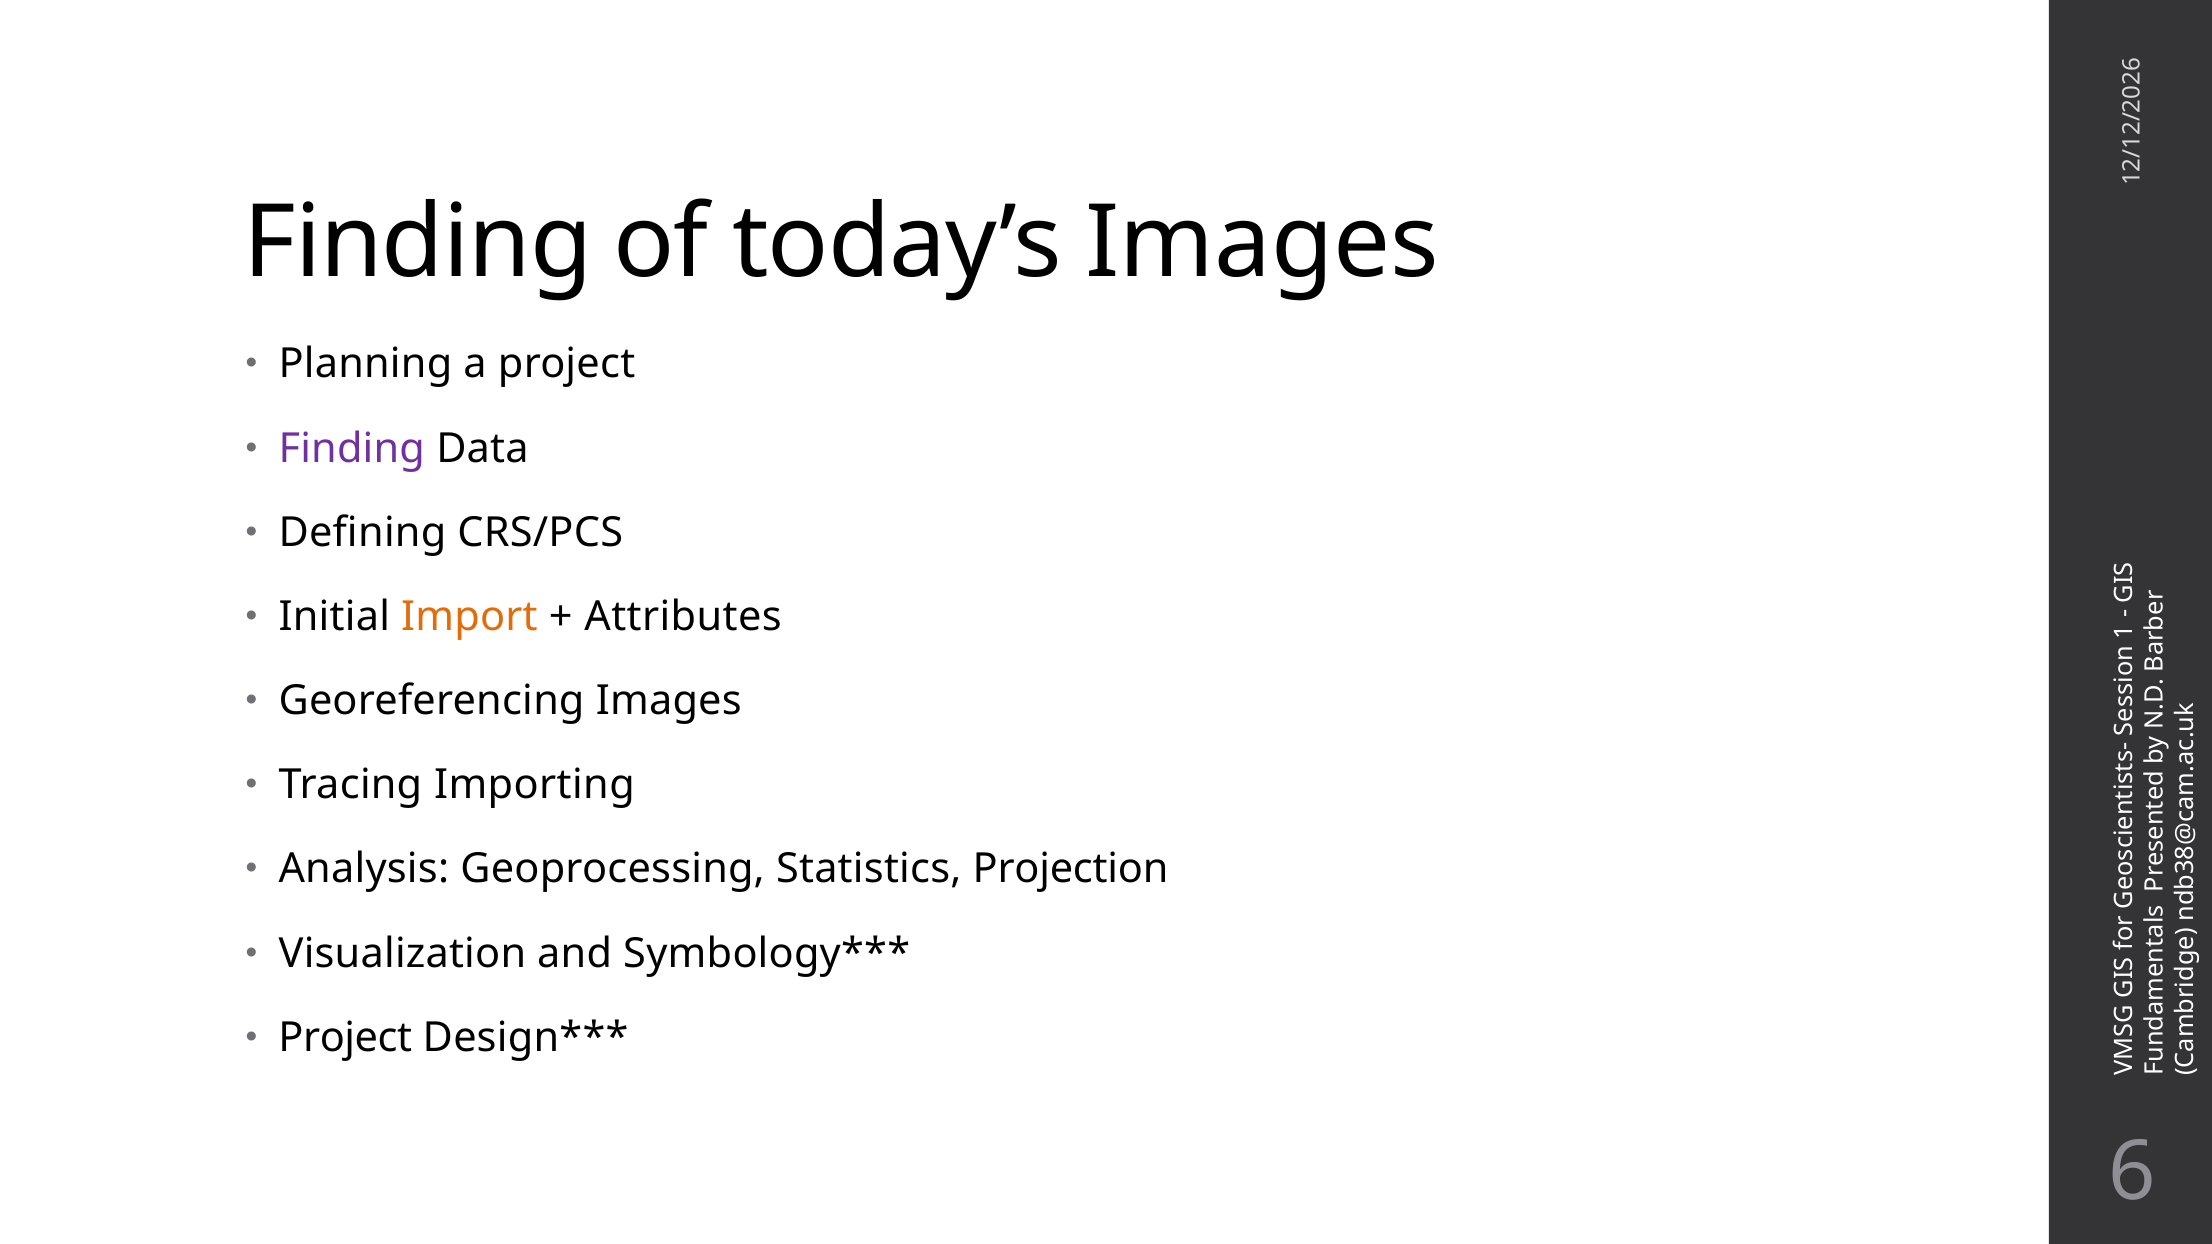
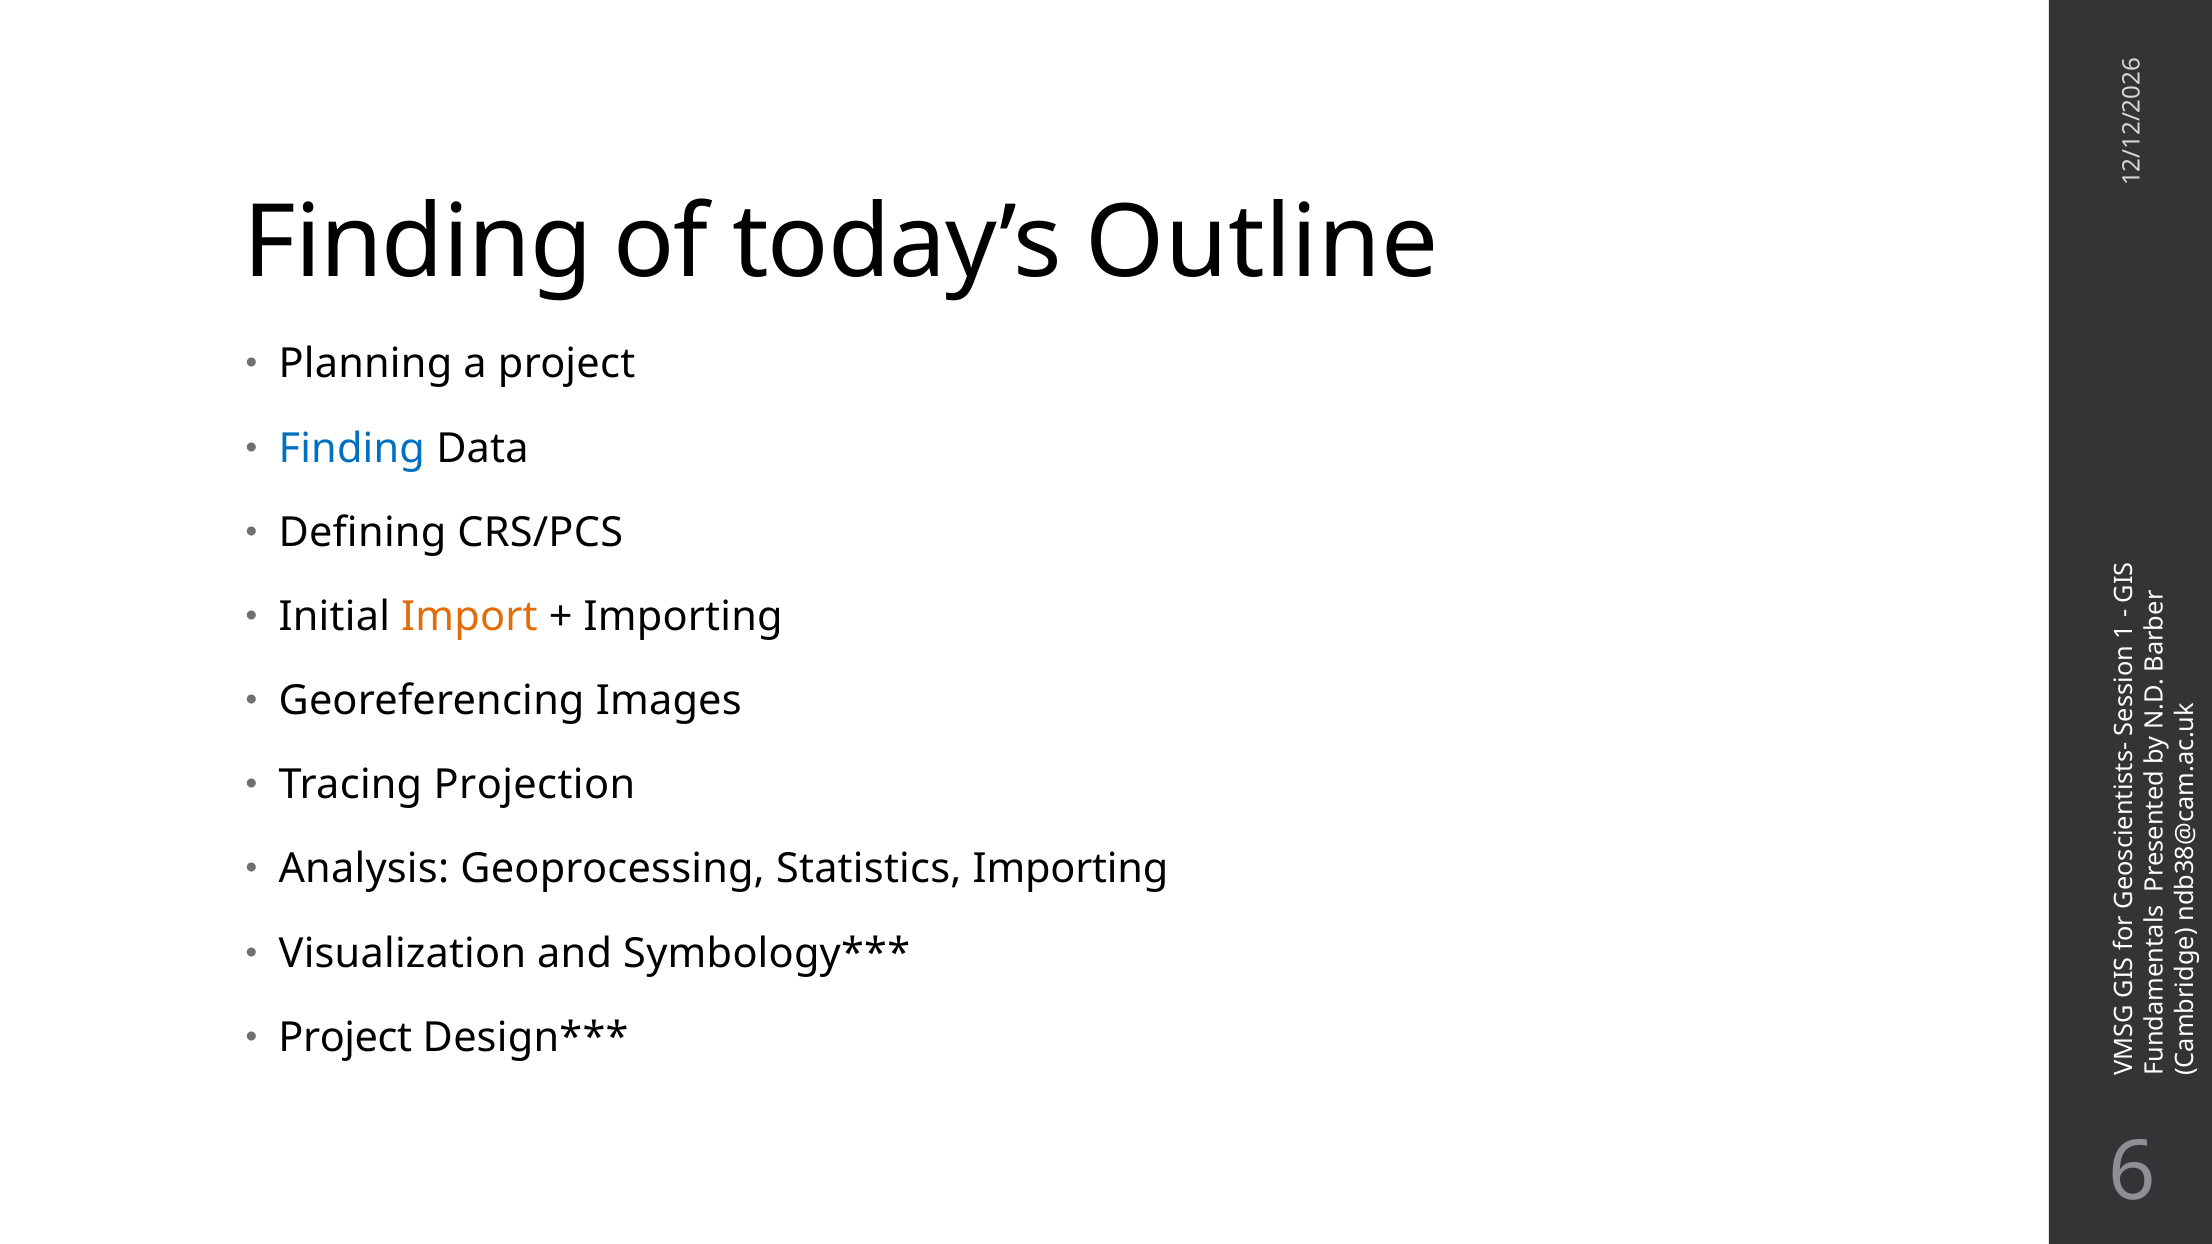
today’s Images: Images -> Outline
Finding at (352, 448) colour: purple -> blue
Attributes at (683, 617): Attributes -> Importing
Importing: Importing -> Projection
Statistics Projection: Projection -> Importing
